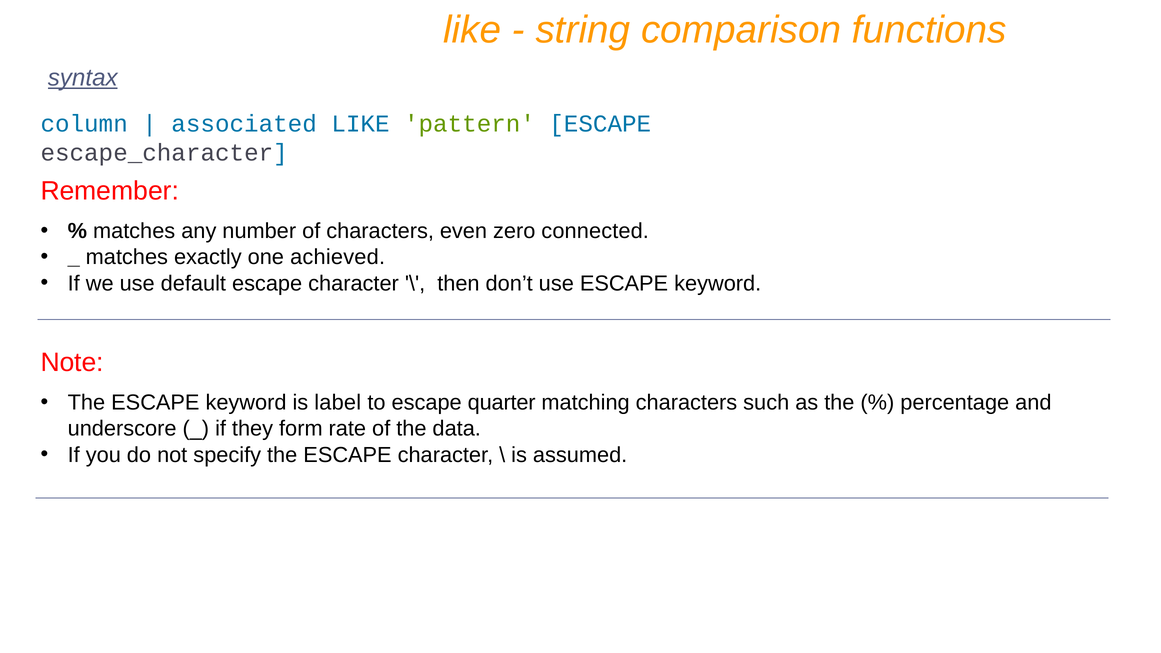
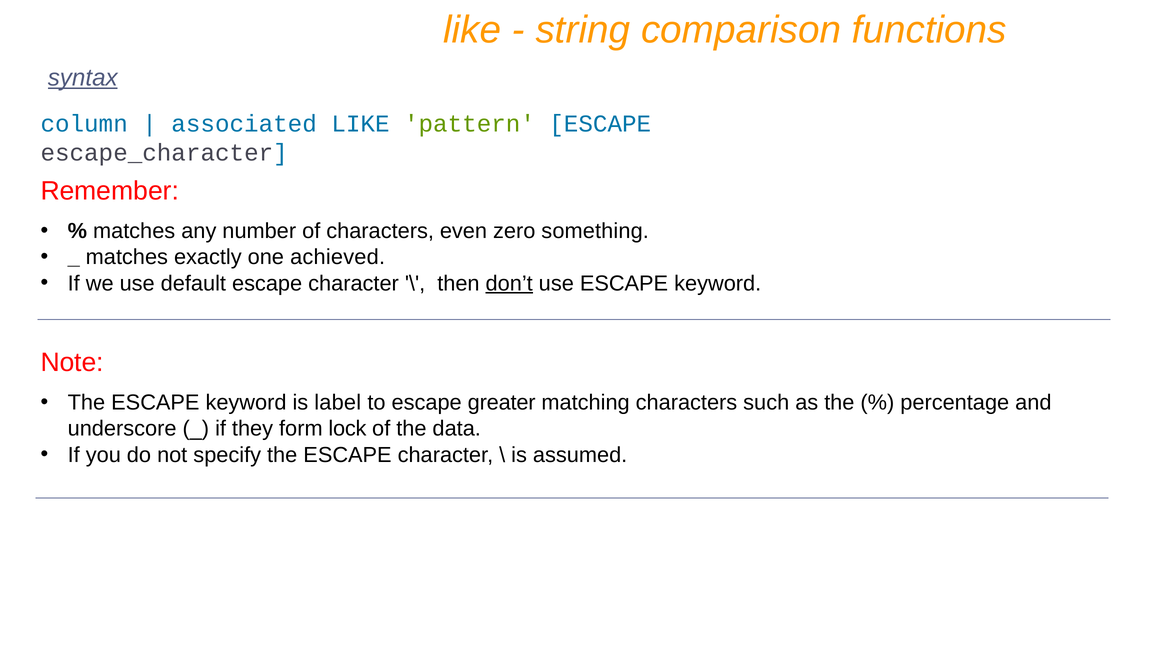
connected: connected -> something
don’t underline: none -> present
quarter: quarter -> greater
rate: rate -> lock
